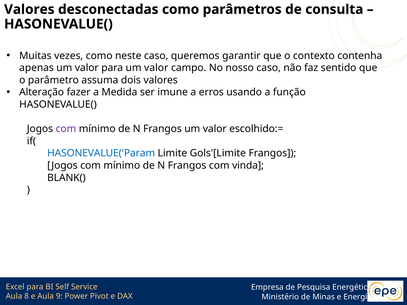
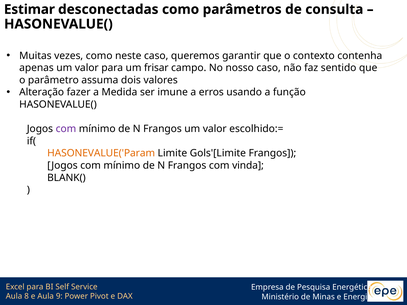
Valores at (29, 9): Valores -> Estimar
para um valor: valor -> frisar
HASONEVALUE('Param colour: blue -> orange
